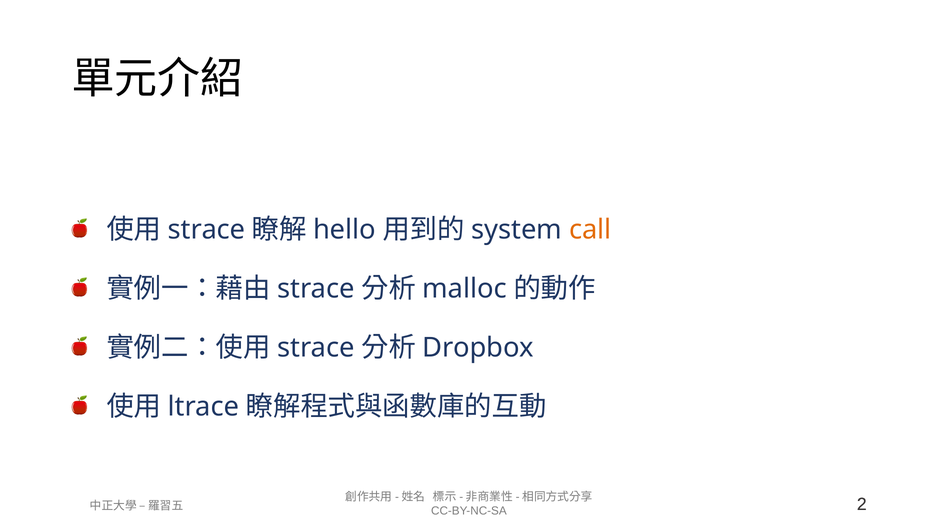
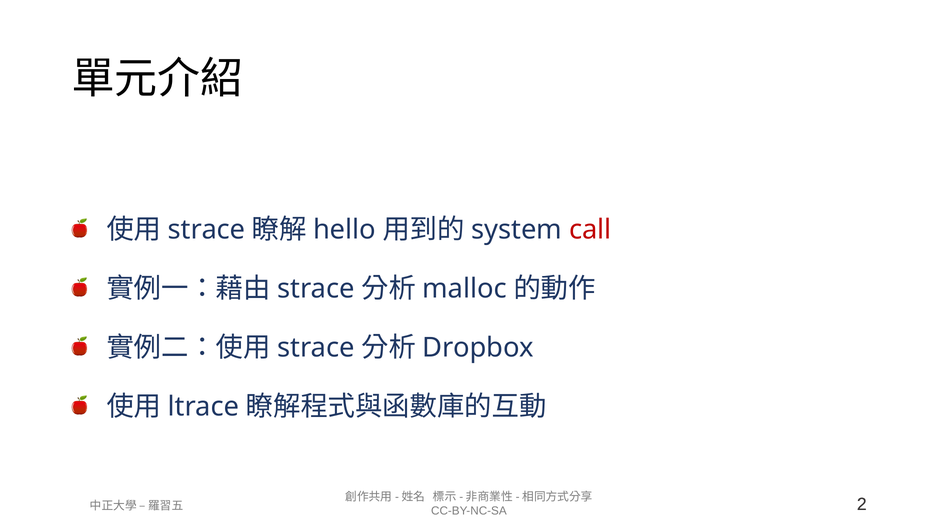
call colour: orange -> red
